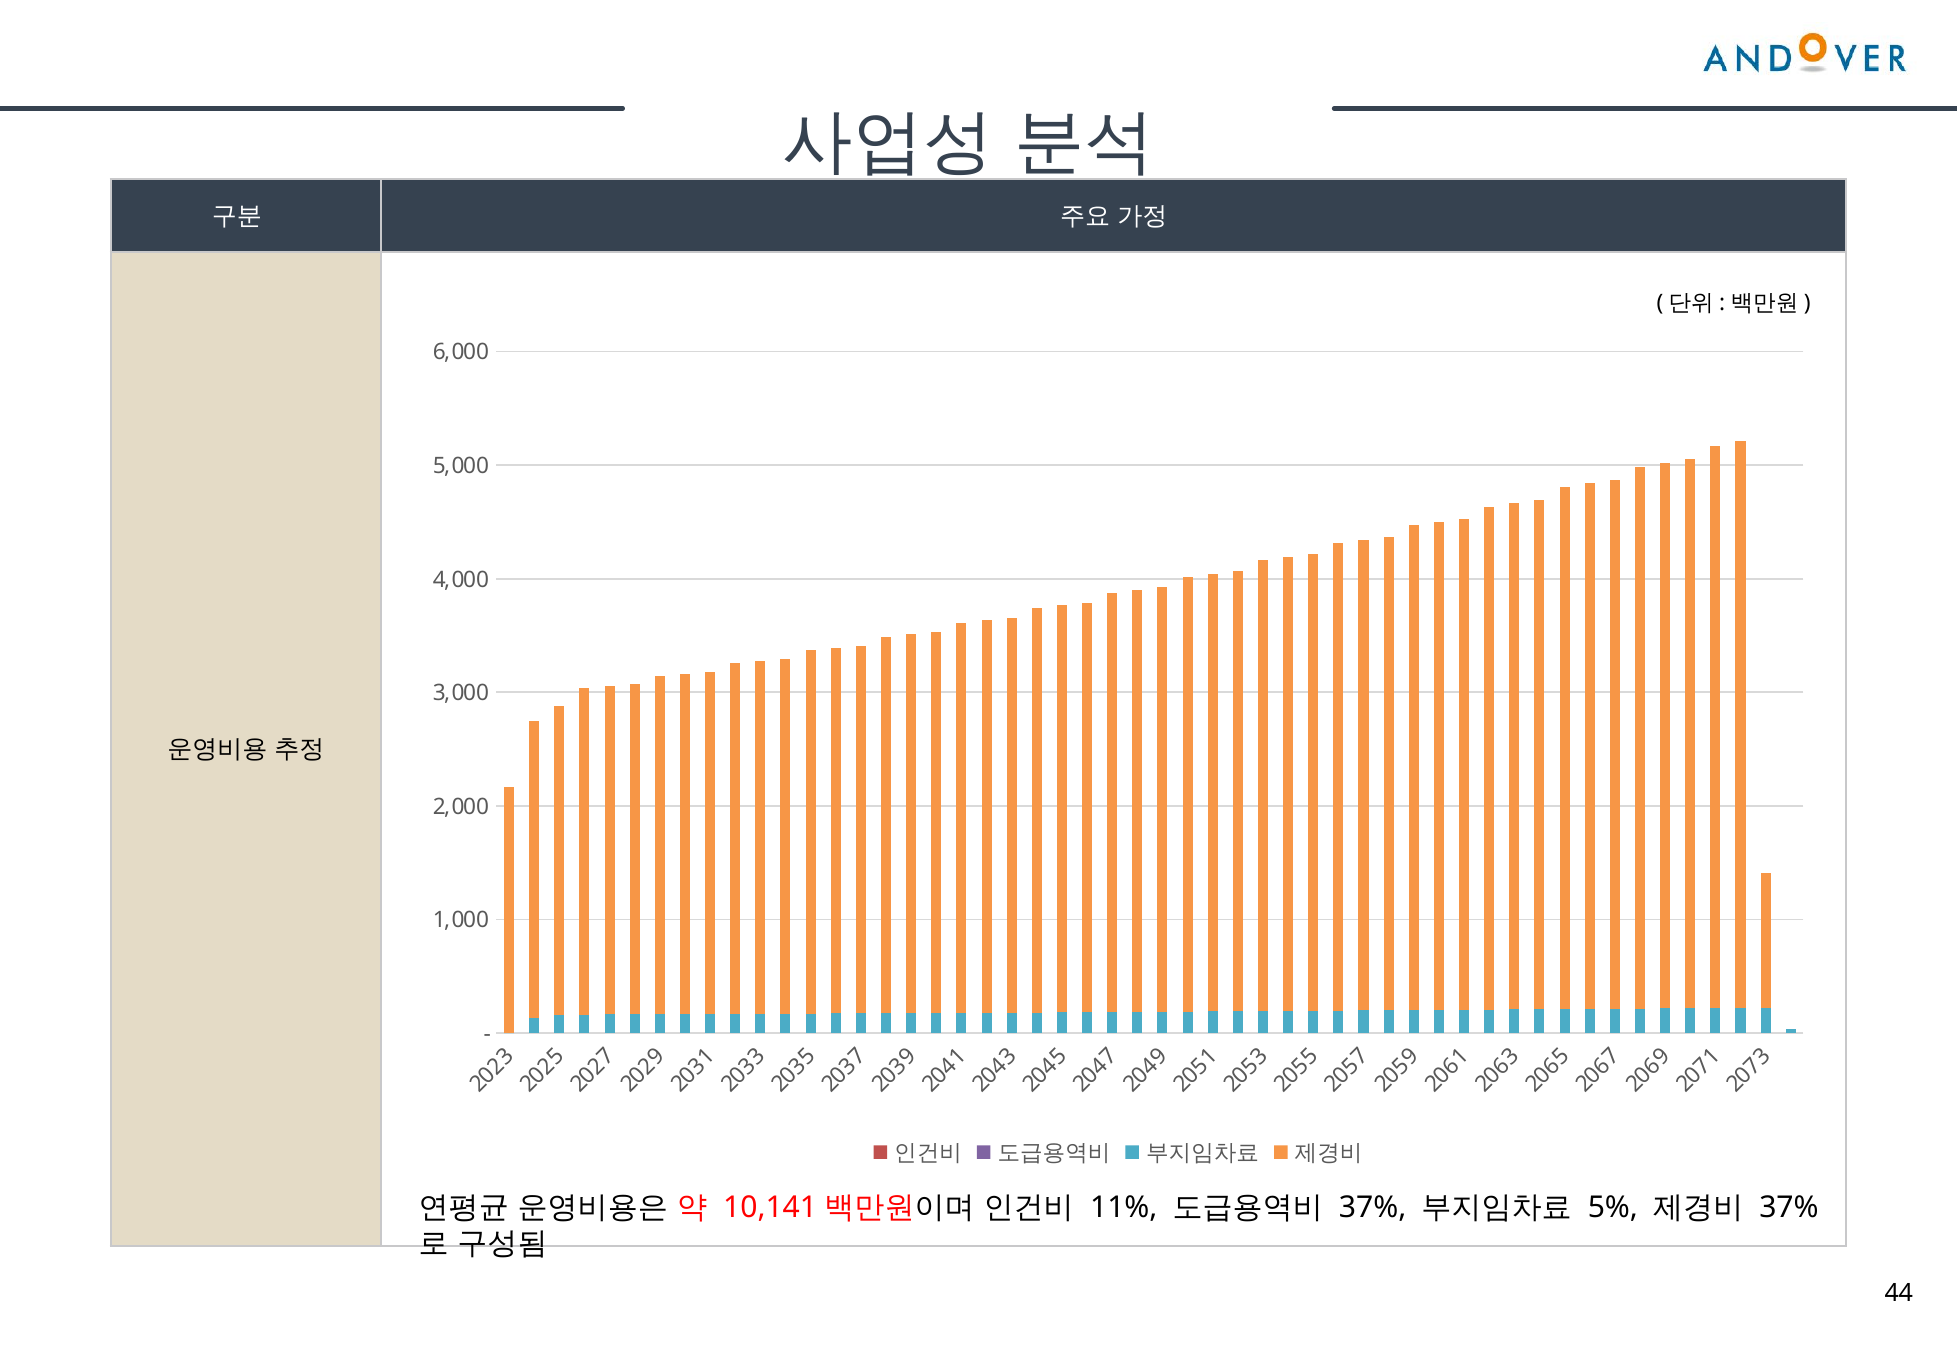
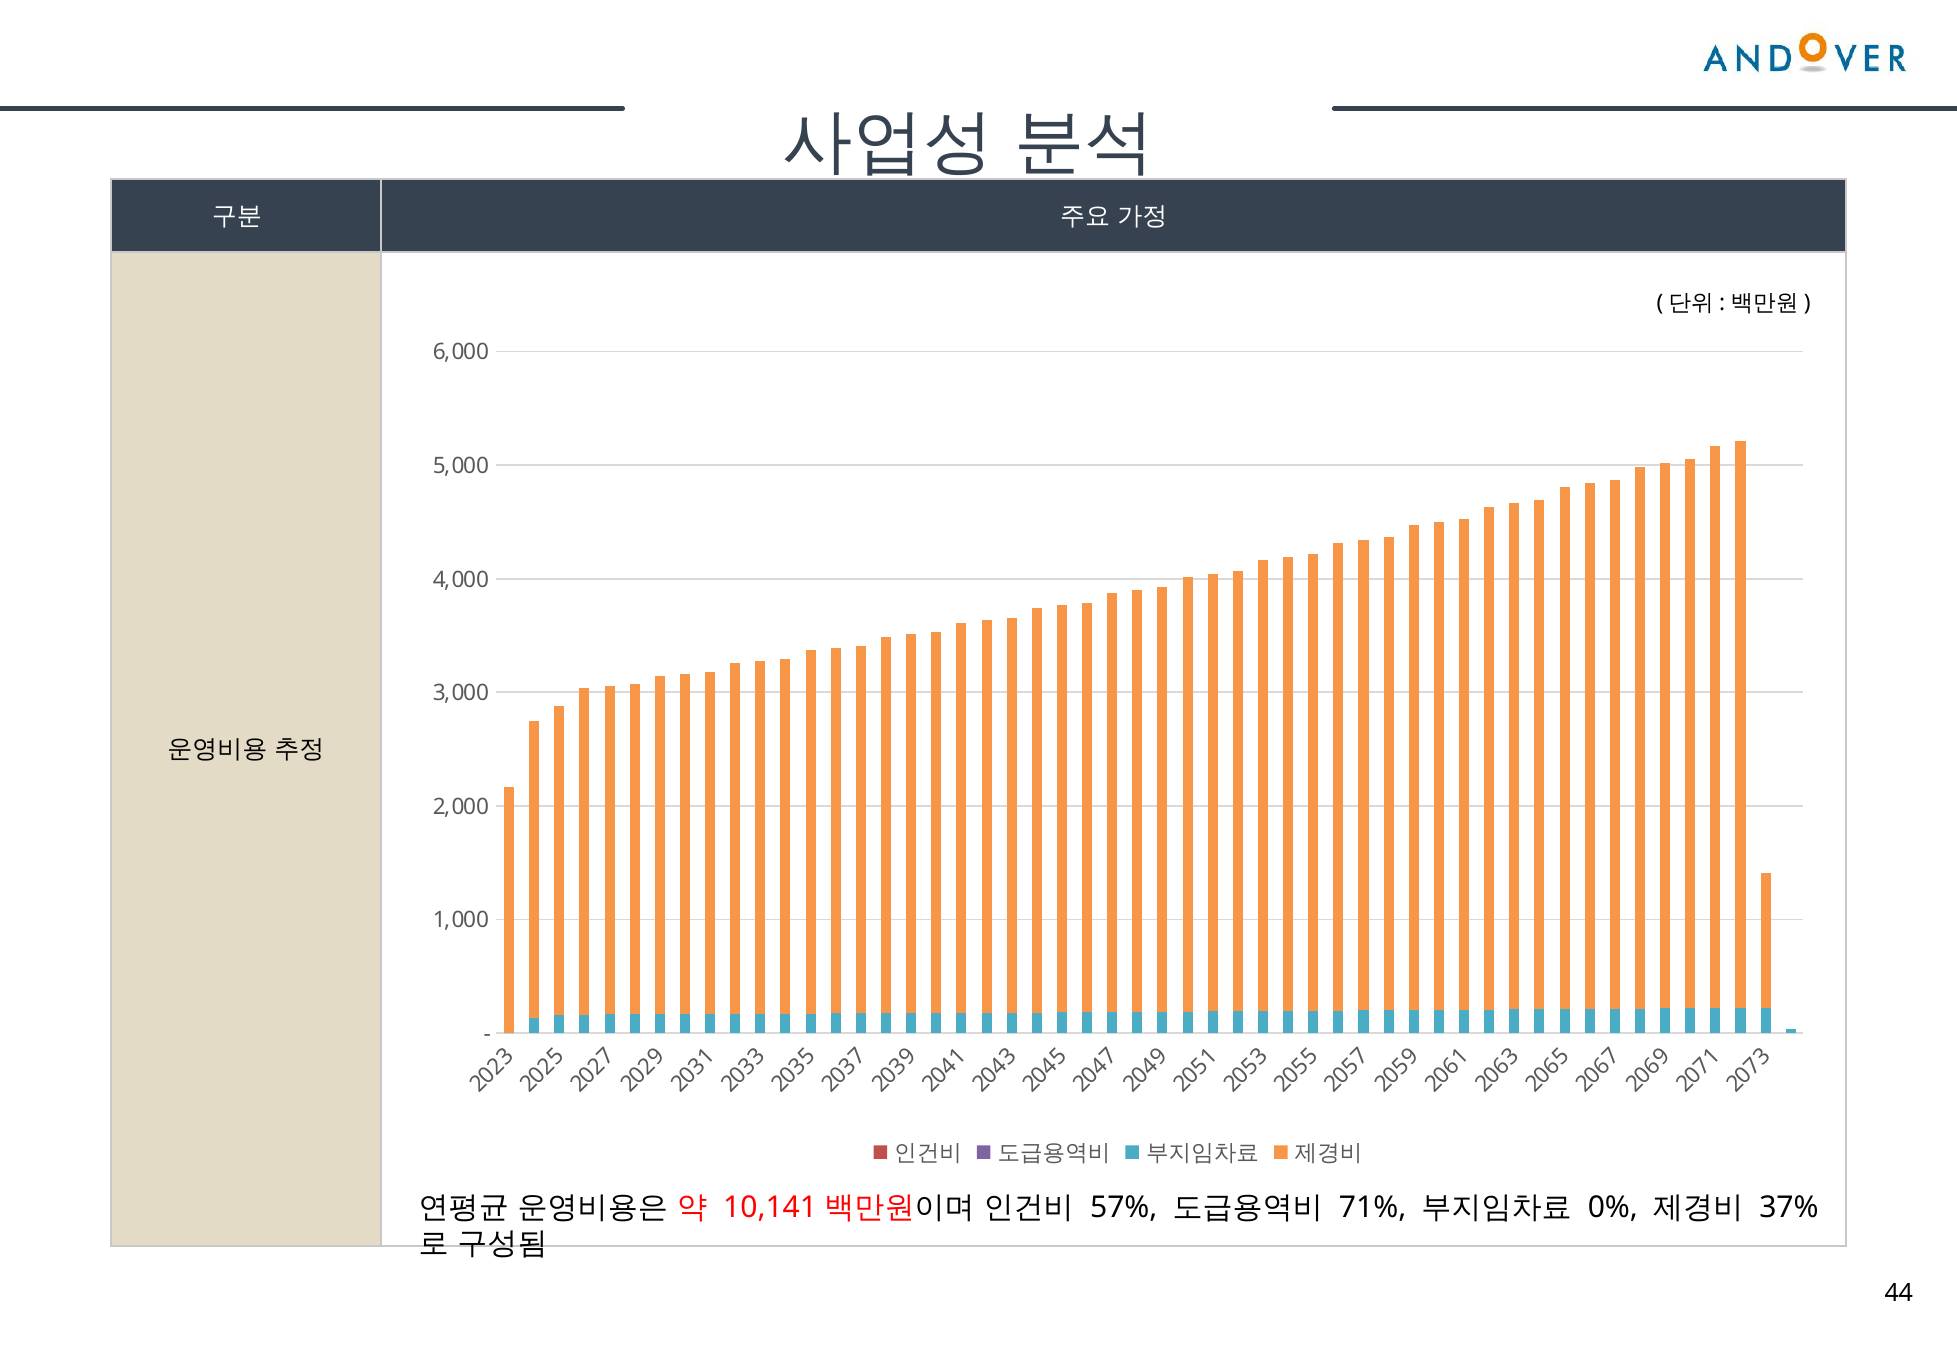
11%: 11% -> 57%
37% at (1373, 1207): 37% -> 71%
5%: 5% -> 0%
